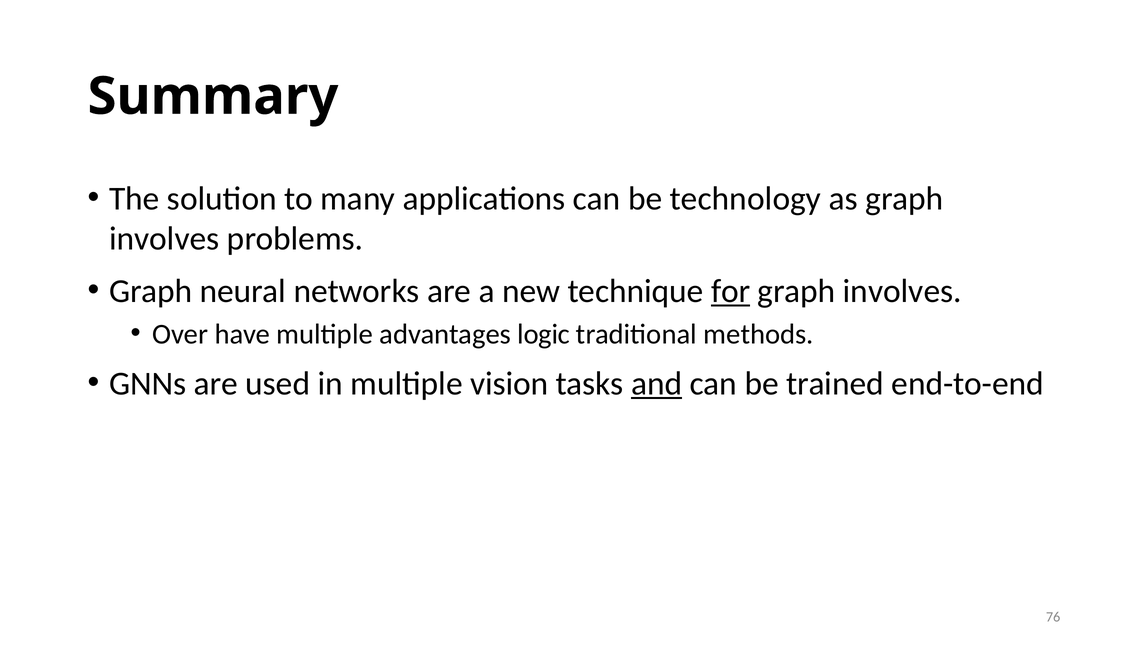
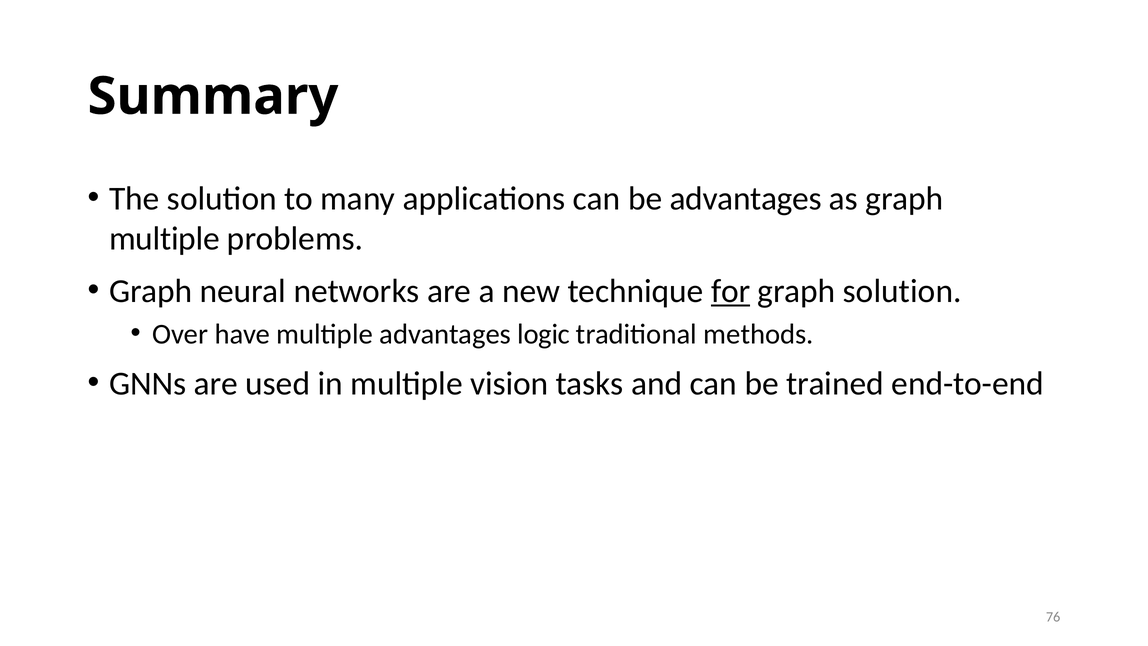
be technology: technology -> advantages
involves at (164, 239): involves -> multiple
involves at (902, 291): involves -> solution
and underline: present -> none
